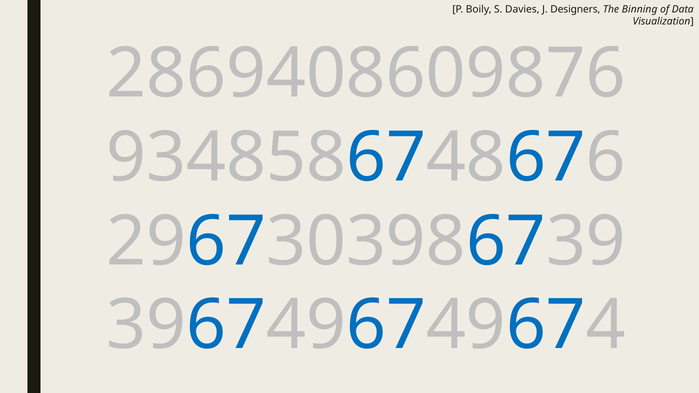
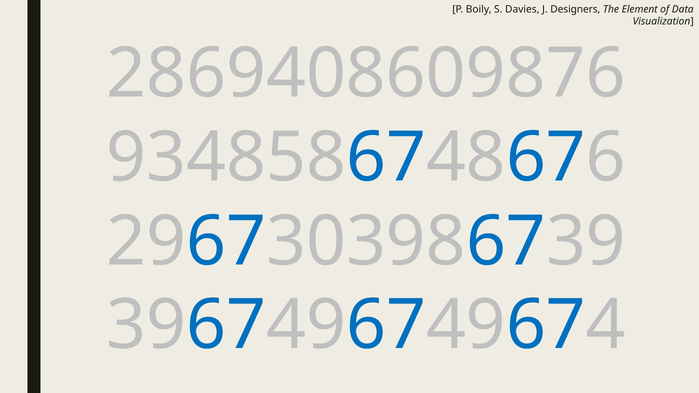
Binning: Binning -> Element
